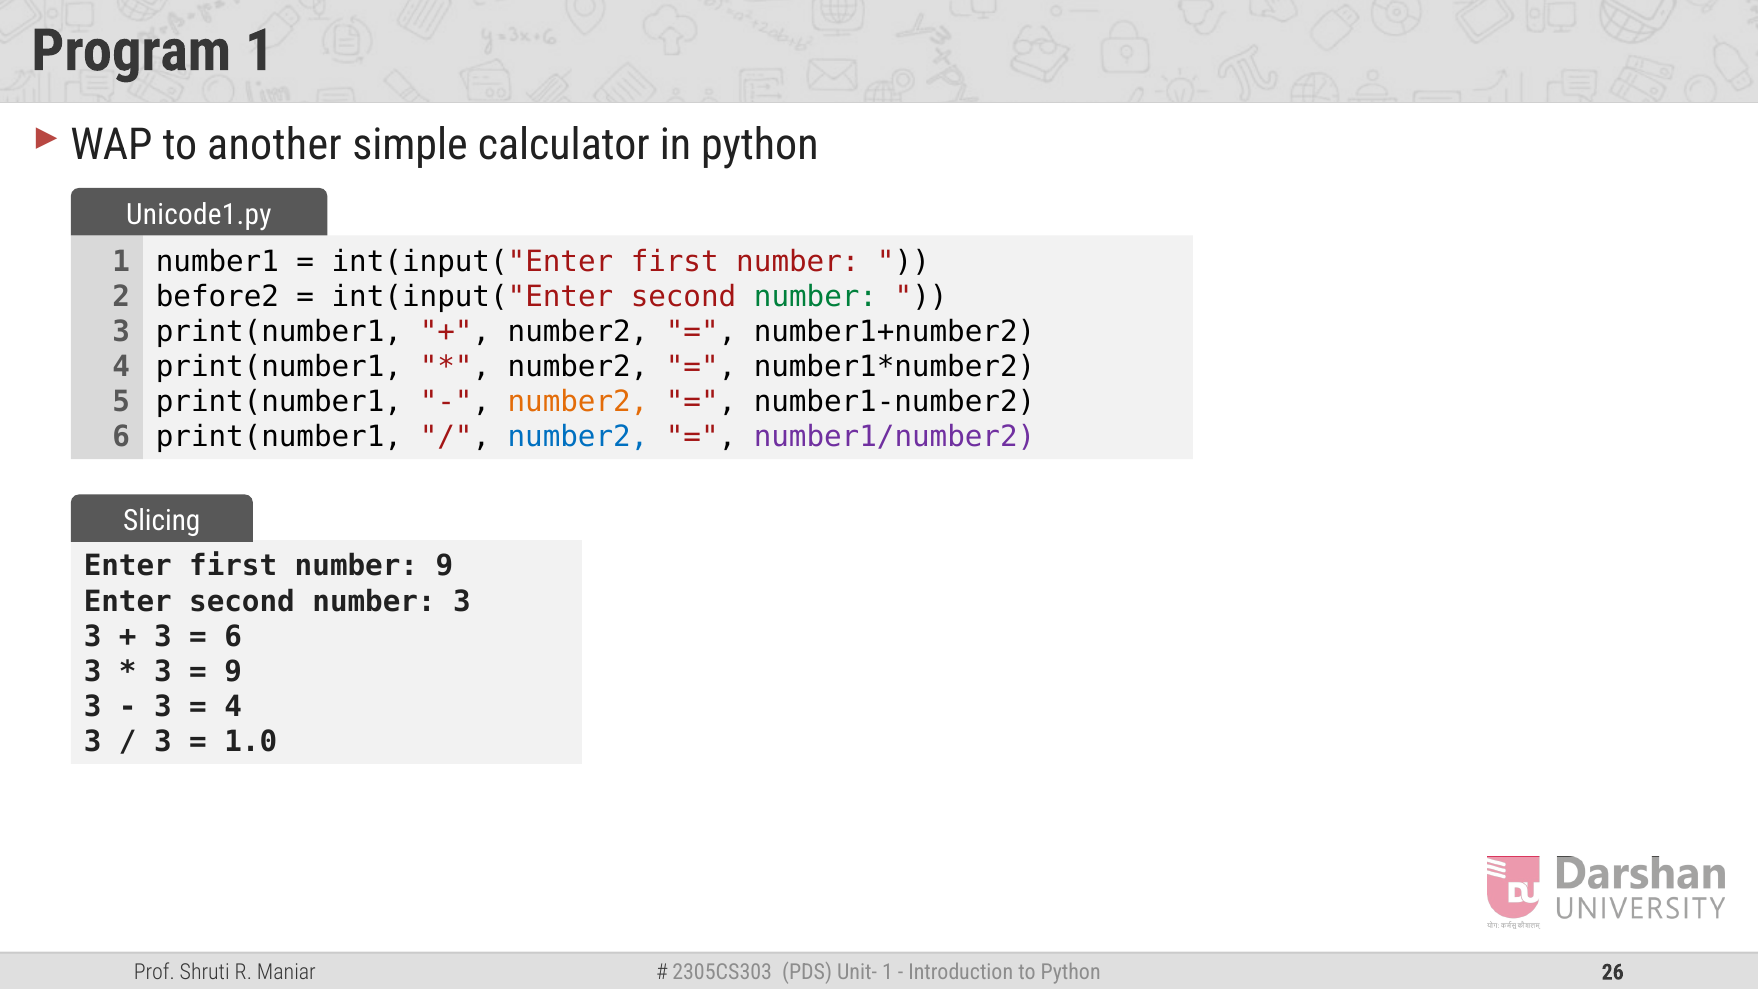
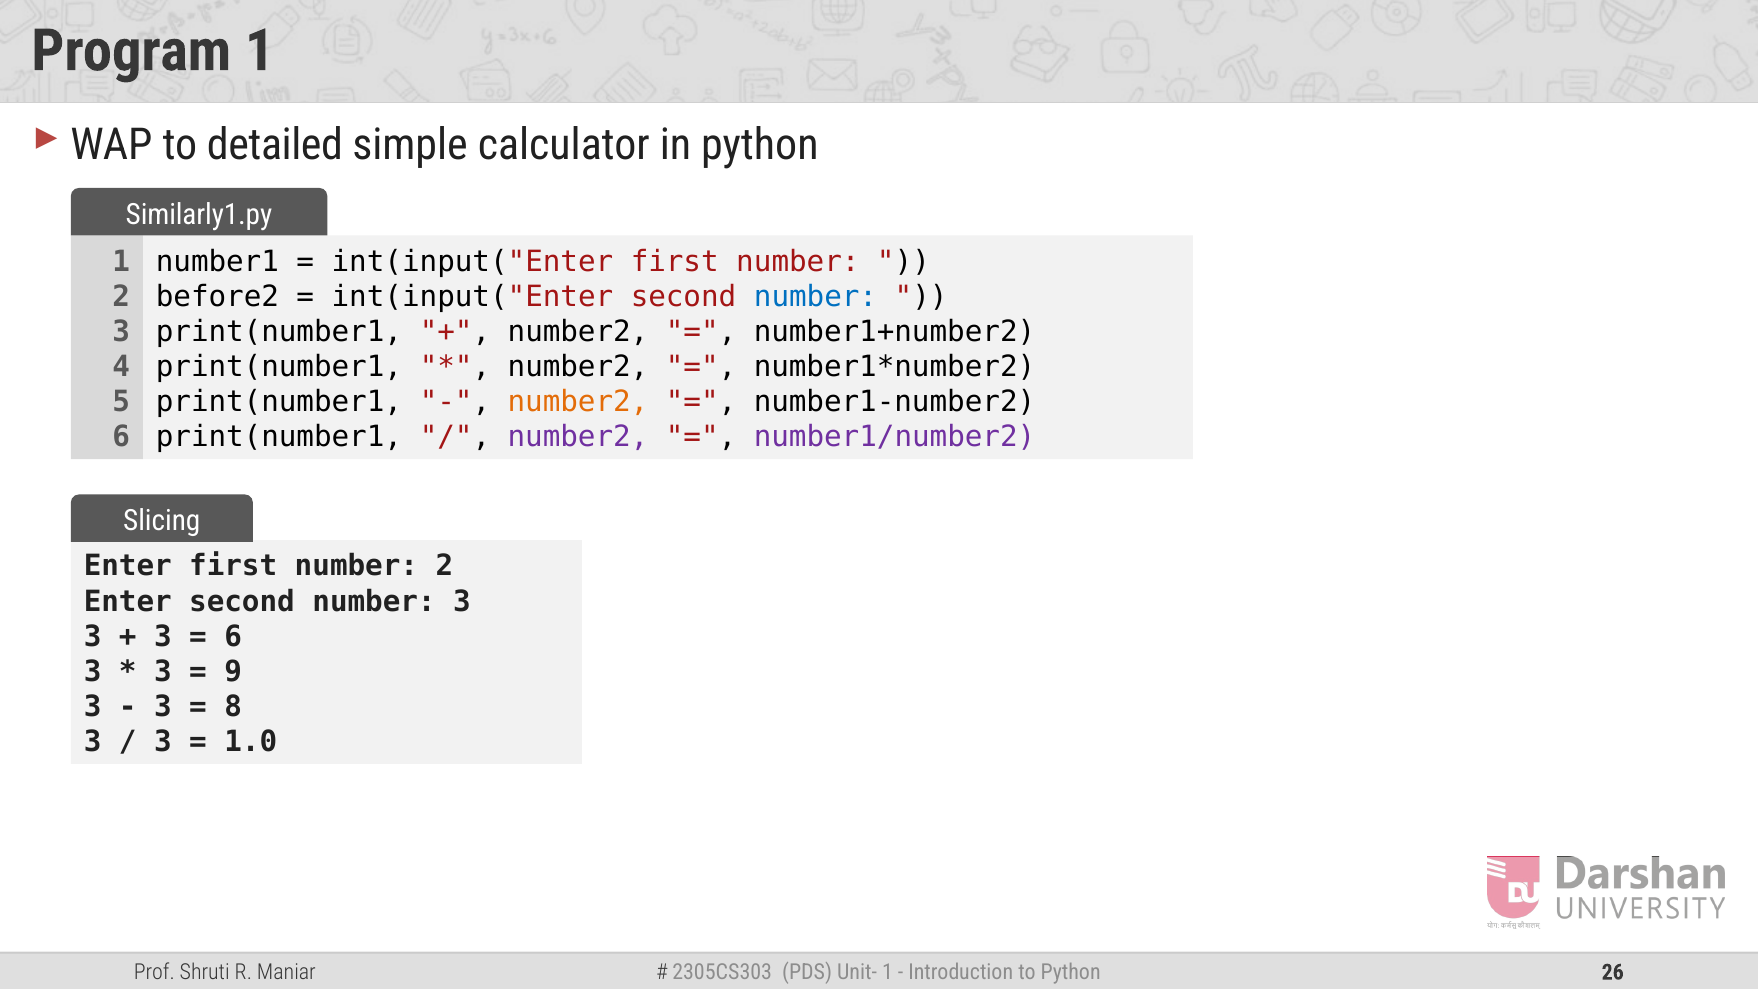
another: another -> detailed
Unicode1.py: Unicode1.py -> Similarly1.py
number at (816, 297) colour: green -> blue
number2 at (578, 437) colour: blue -> purple
number 9: 9 -> 2
4 at (233, 707): 4 -> 8
